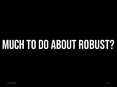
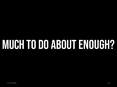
ROBUST: ROBUST -> ENOUGH
